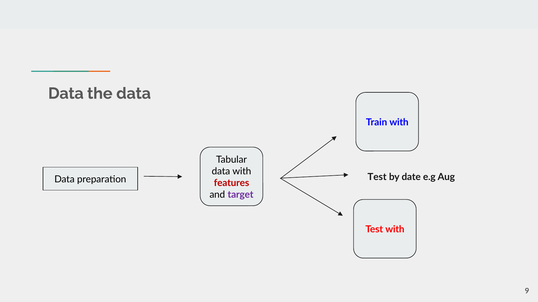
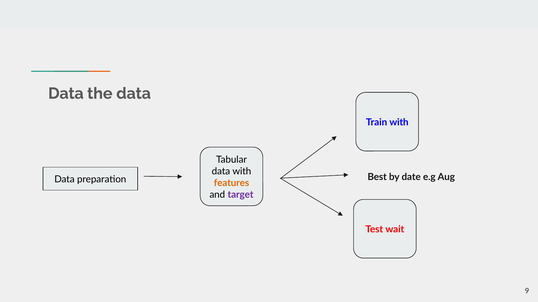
preparation Test: Test -> Best
features colour: red -> orange
Test with: with -> wait
